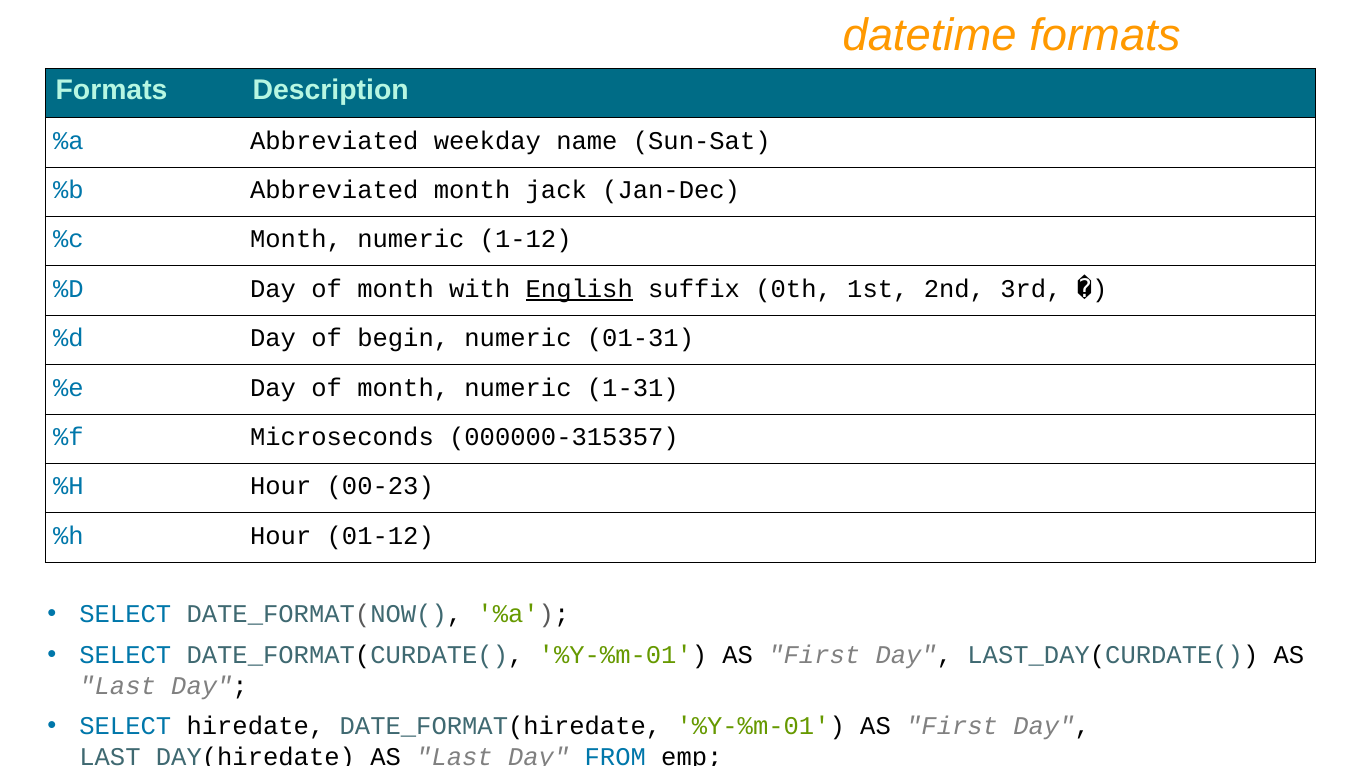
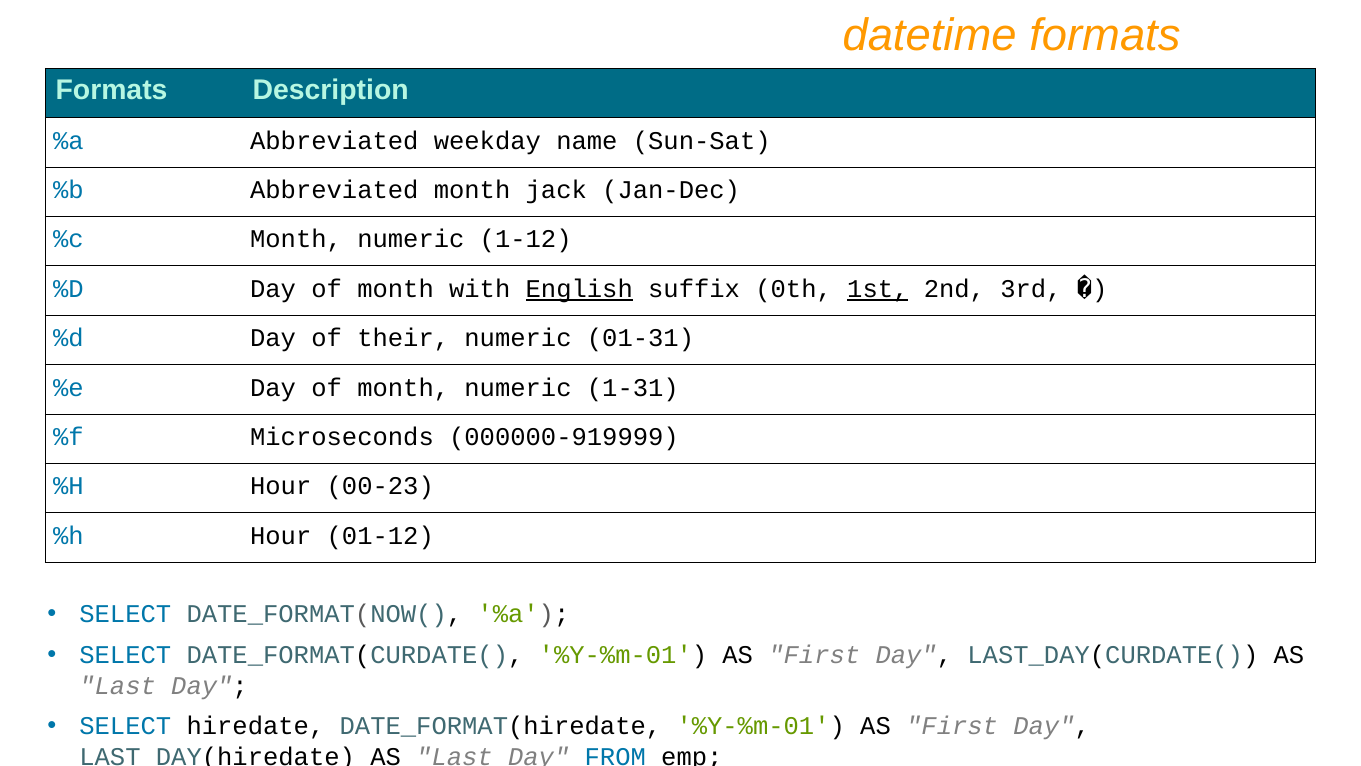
1st underline: none -> present
begin: begin -> their
000000-315357: 000000-315357 -> 000000-919999
